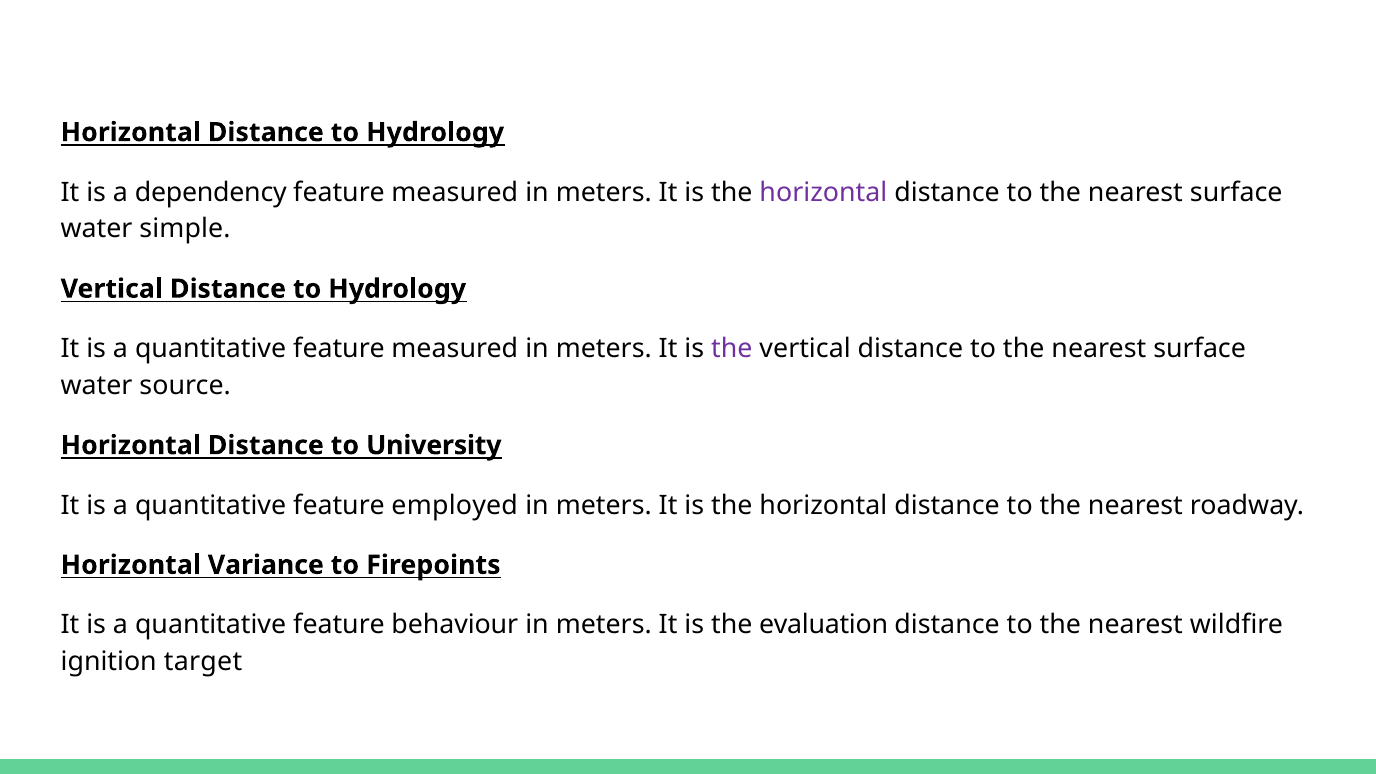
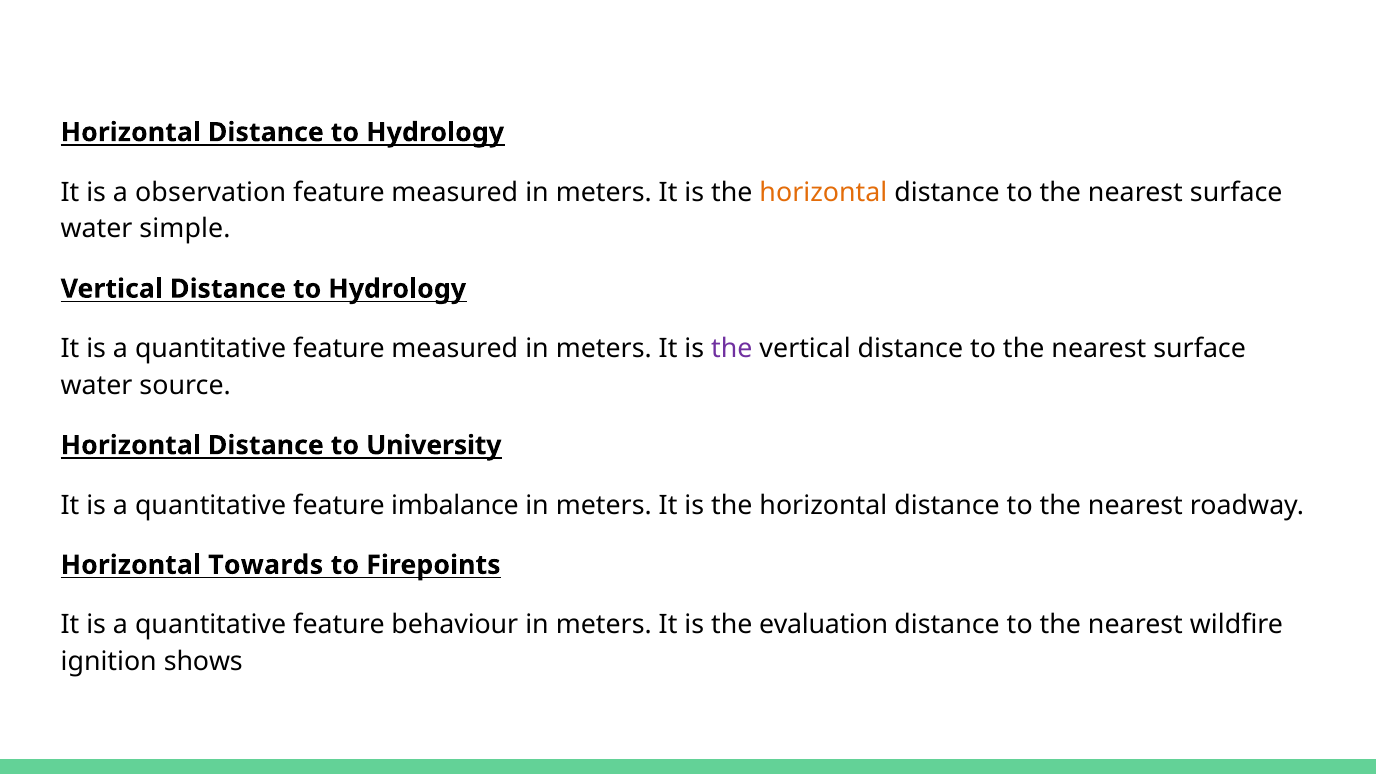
dependency: dependency -> observation
horizontal at (823, 192) colour: purple -> orange
employed: employed -> imbalance
Variance: Variance -> Towards
target: target -> shows
